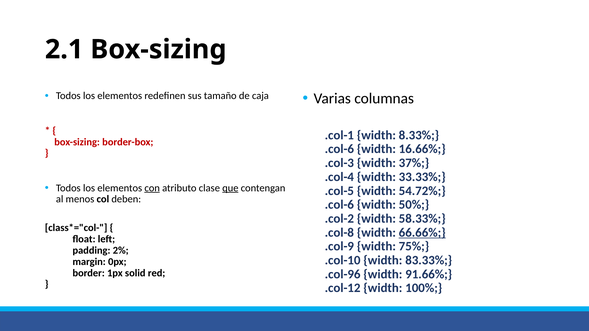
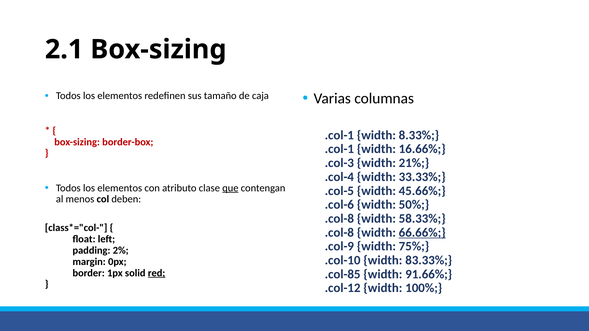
.col-6 at (339, 149): .col-6 -> .col-1
37%: 37% -> 21%
con underline: present -> none
54.72%: 54.72% -> 45.66%
.col-2 at (339, 219): .col-2 -> .col-8
red underline: none -> present
.col-96: .col-96 -> .col-85
